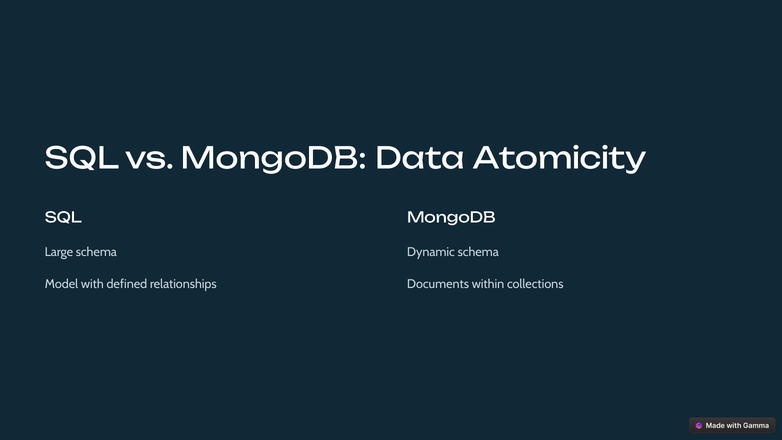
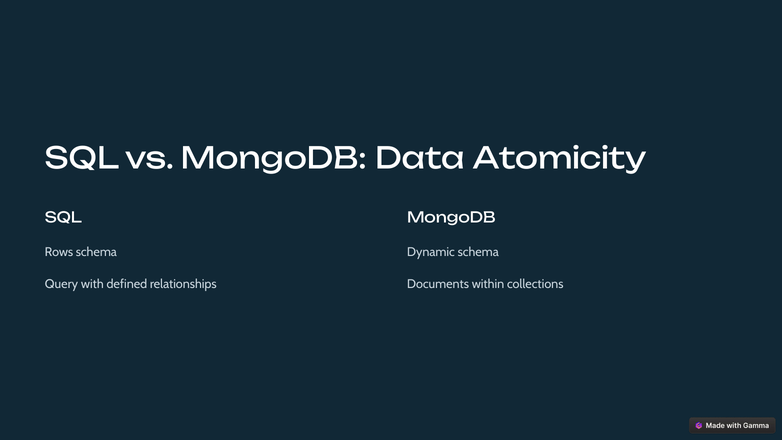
Large: Large -> Rows
Model: Model -> Query
